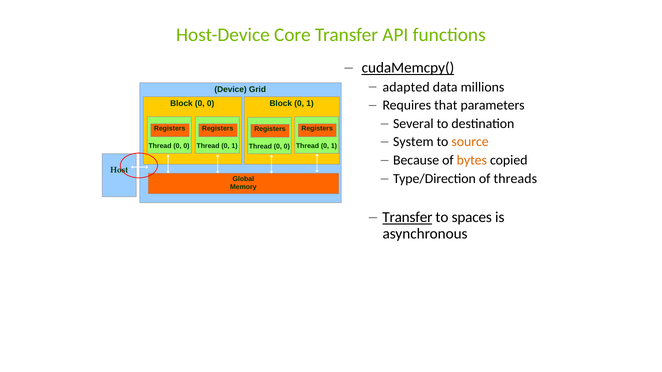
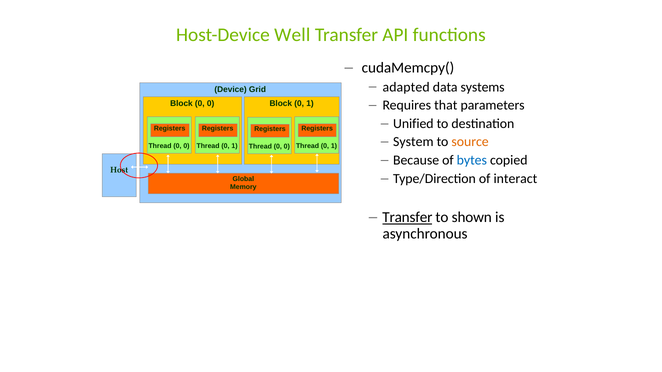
Core: Core -> Well
cudaMemcpy( underline: present -> none
millions: millions -> systems
Several: Several -> Unified
bytes colour: orange -> blue
threads: threads -> interact
spaces: spaces -> shown
